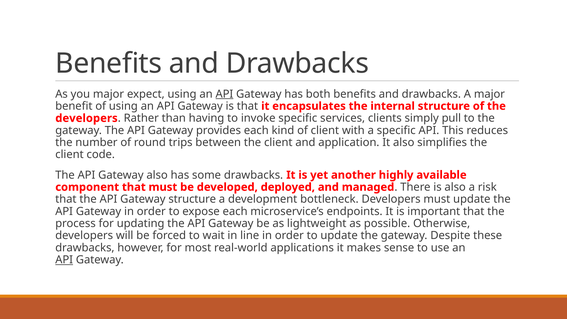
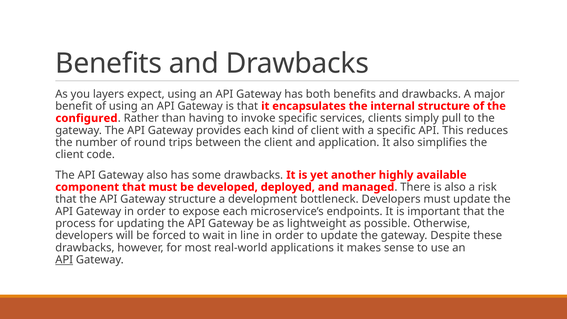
you major: major -> layers
API at (224, 94) underline: present -> none
developers at (86, 118): developers -> configured
